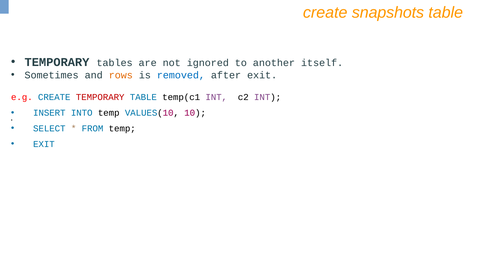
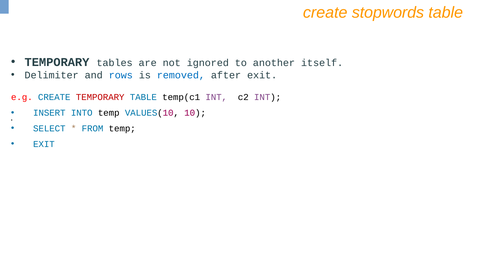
snapshots: snapshots -> stopwords
Sometimes: Sometimes -> Delimiter
rows colour: orange -> blue
